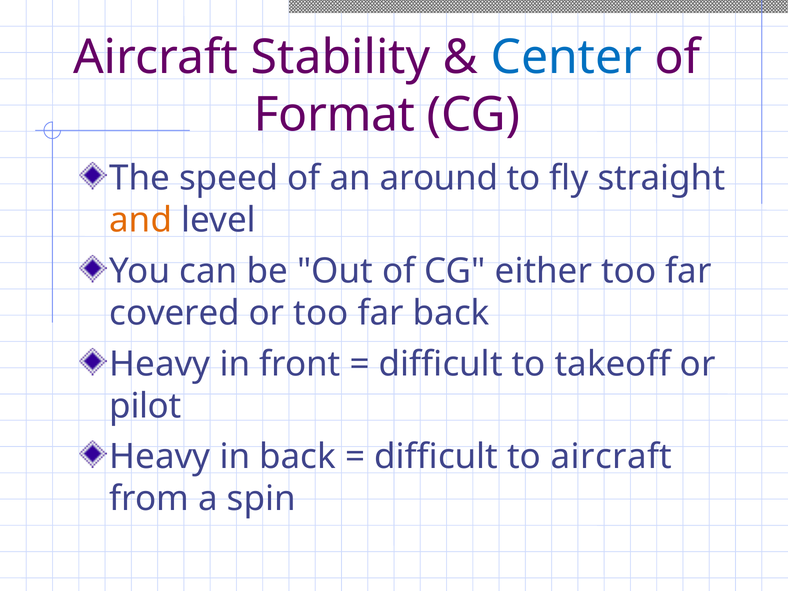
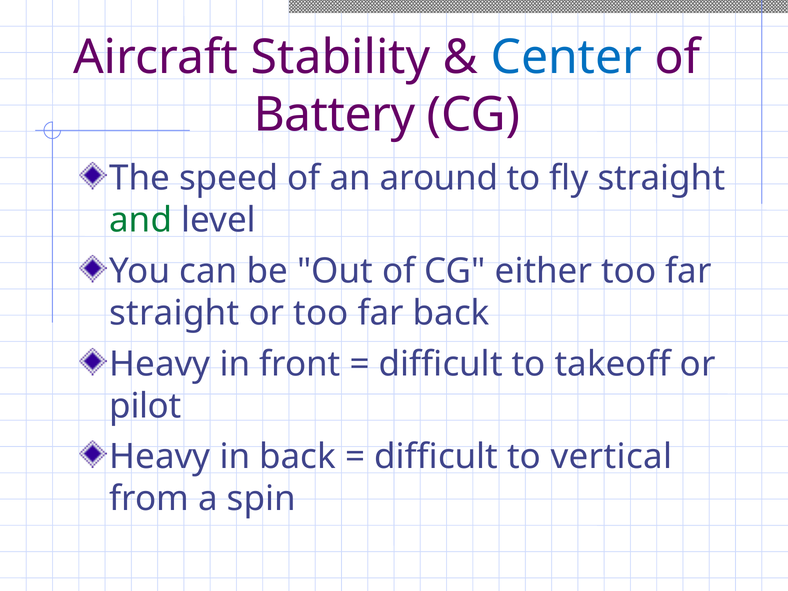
Format: Format -> Battery
and colour: orange -> green
covered at (175, 313): covered -> straight
to aircraft: aircraft -> vertical
